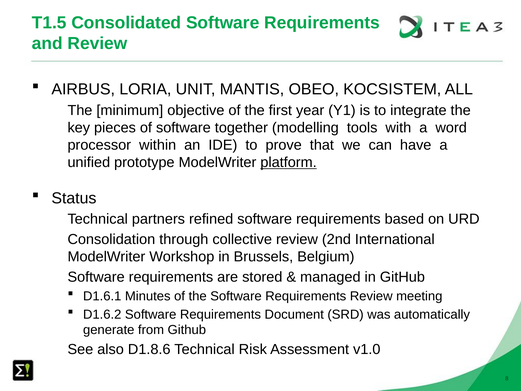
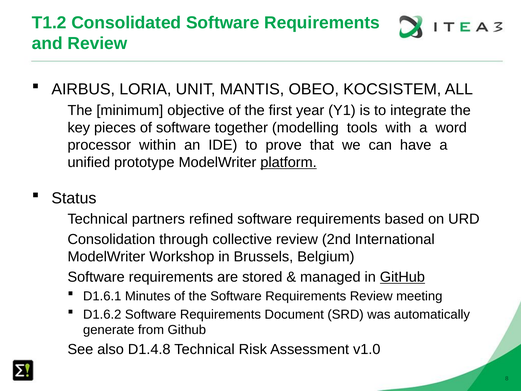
T1.5: T1.5 -> T1.2
GitHub at (402, 277) underline: none -> present
D1.8.6: D1.8.6 -> D1.4.8
